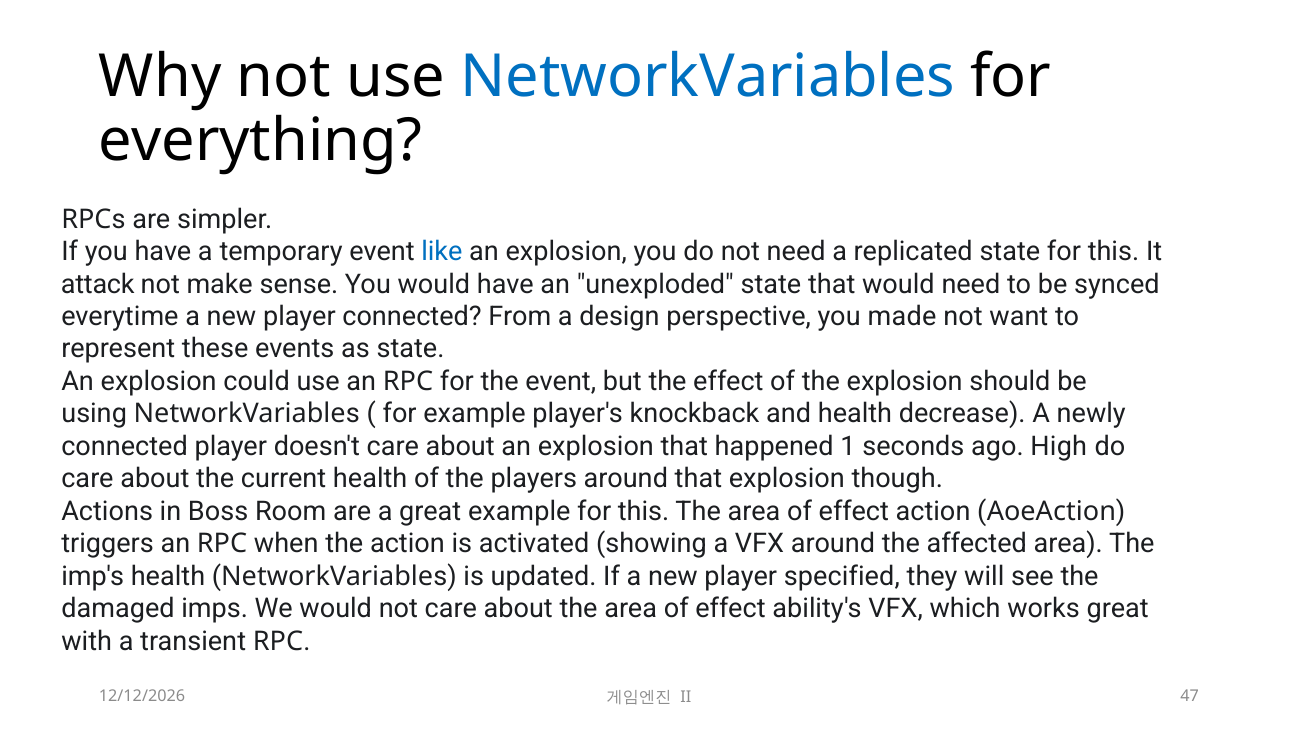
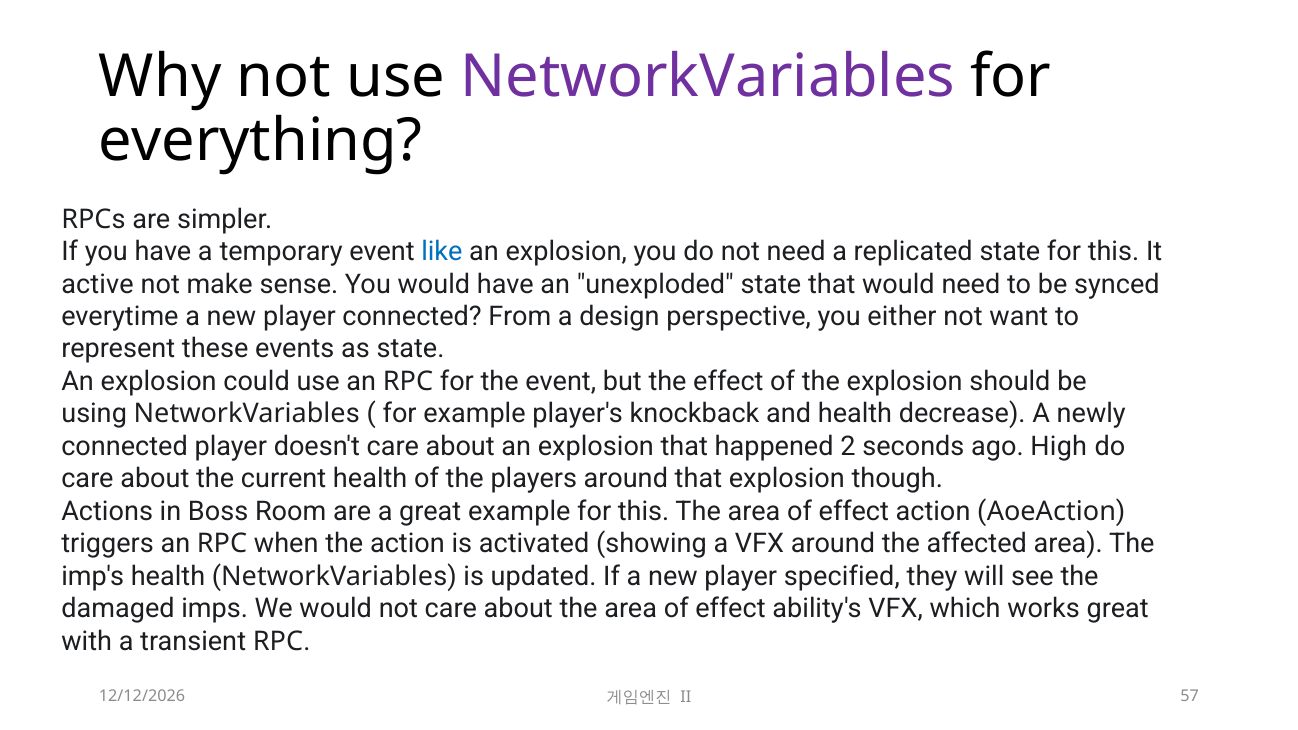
NetworkVariables colour: blue -> purple
attack: attack -> active
made: made -> either
1: 1 -> 2
47: 47 -> 57
